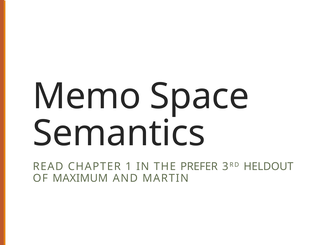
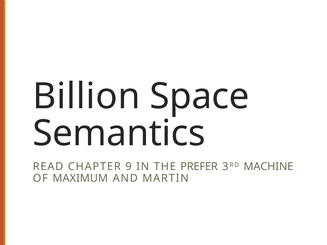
Memo: Memo -> Billion
1: 1 -> 9
HELDOUT: HELDOUT -> MACHINE
